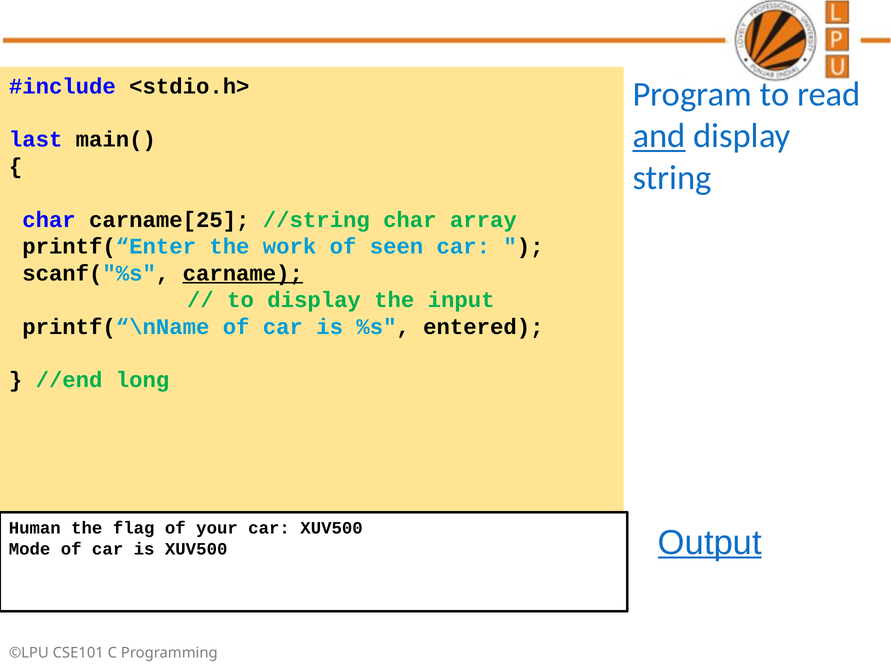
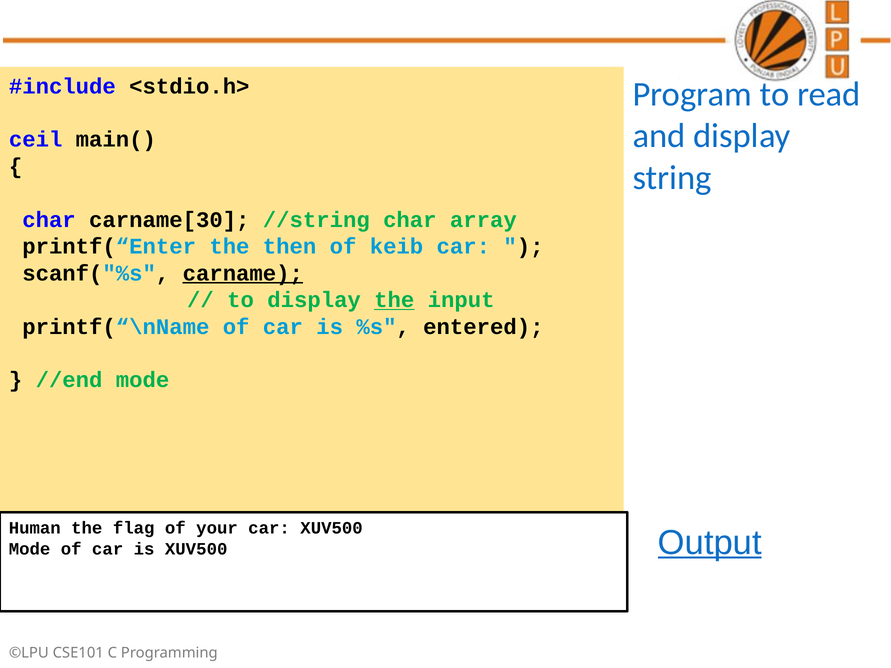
and underline: present -> none
last: last -> ceil
carname[25: carname[25 -> carname[30
work: work -> then
seen: seen -> keib
the at (394, 300) underline: none -> present
//end long: long -> mode
